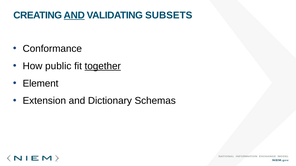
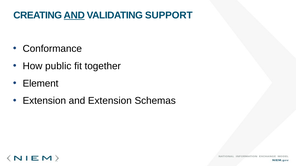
SUBSETS: SUBSETS -> SUPPORT
together underline: present -> none
and Dictionary: Dictionary -> Extension
